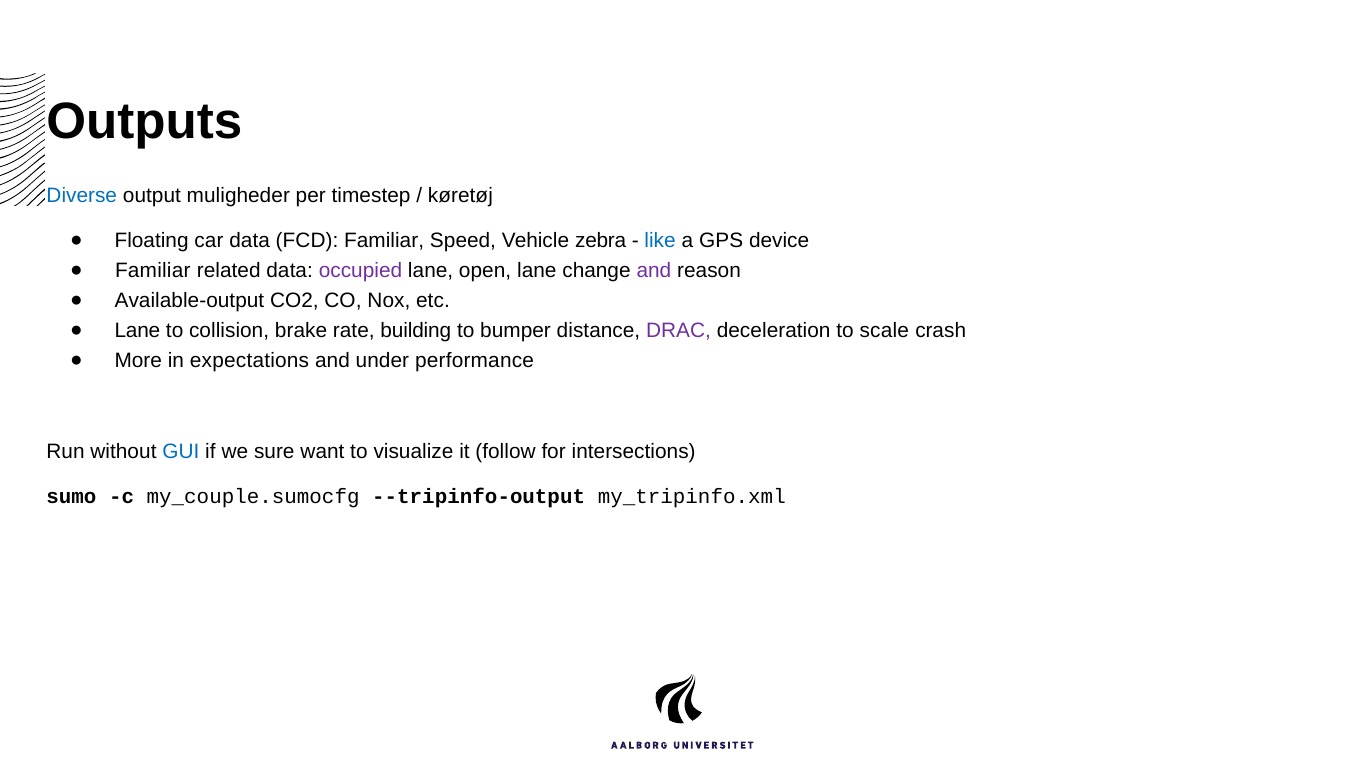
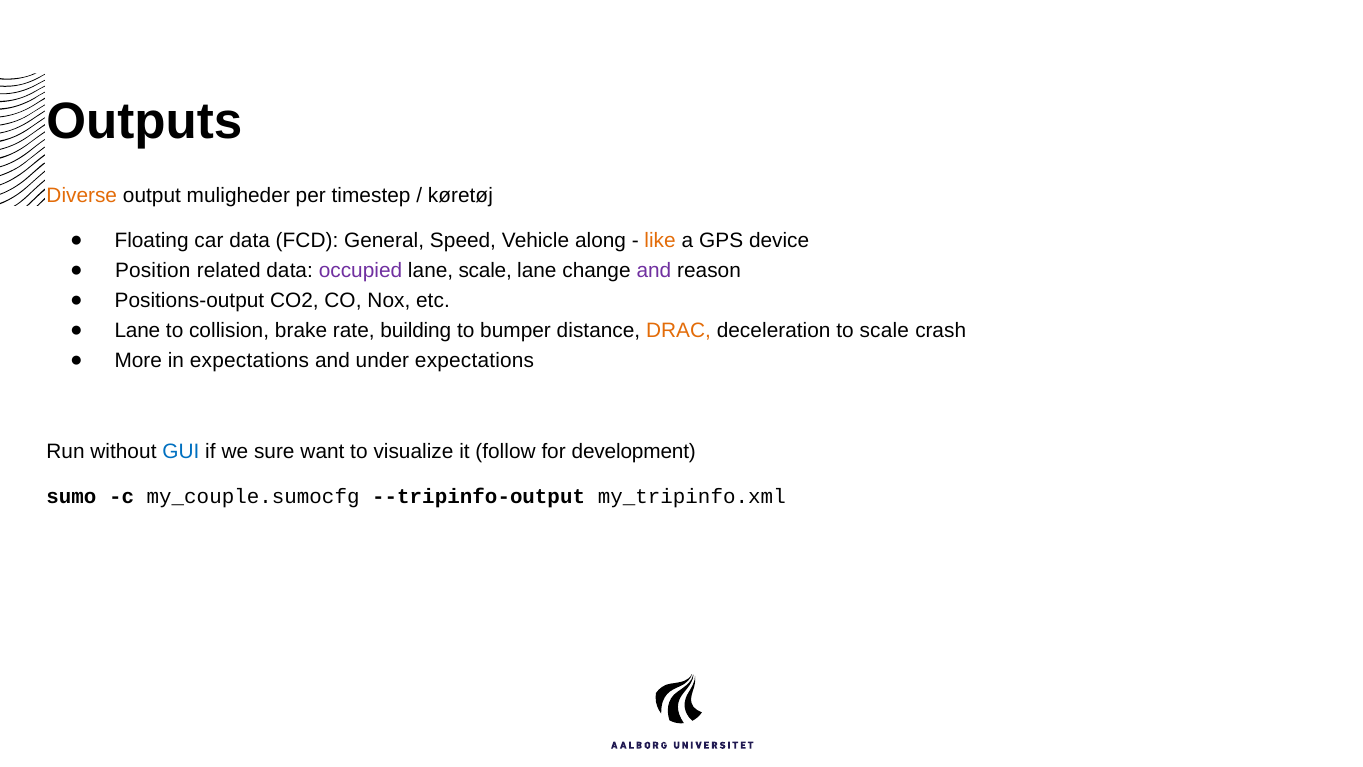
Diverse colour: blue -> orange
FCD Familiar: Familiar -> General
zebra: zebra -> along
like colour: blue -> orange
Familiar at (153, 271): Familiar -> Position
lane open: open -> scale
Available-output: Available-output -> Positions-output
DRAC colour: purple -> orange
under performance: performance -> expectations
intersections: intersections -> development
